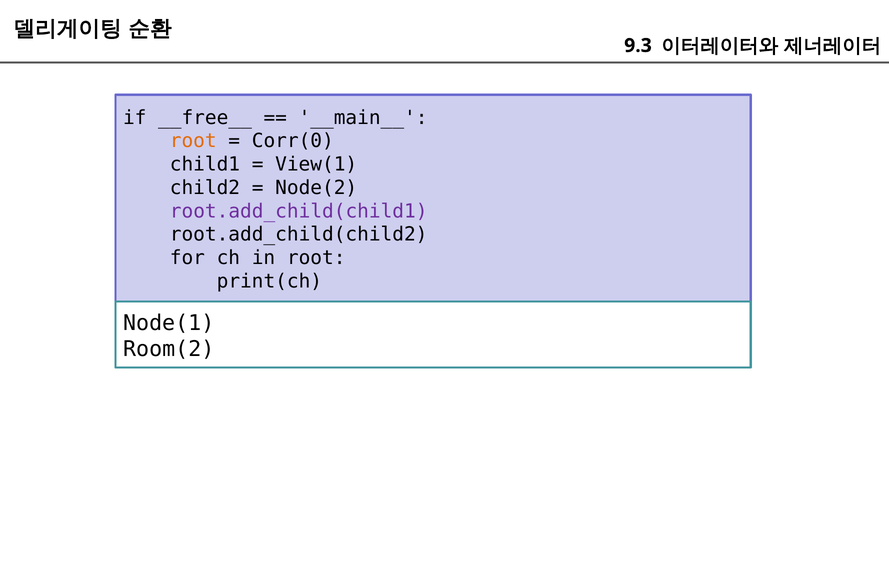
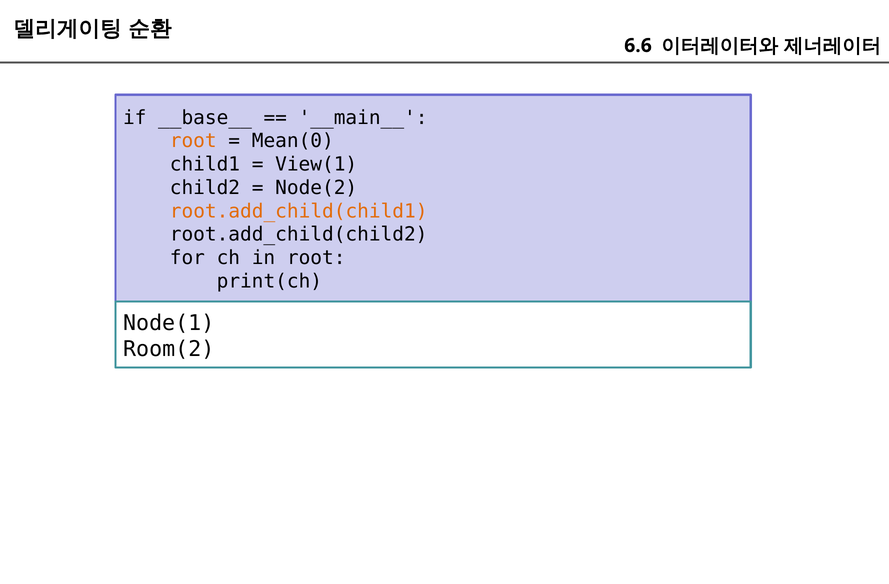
9.3: 9.3 -> 6.6
__free__: __free__ -> __base__
Corr(0: Corr(0 -> Mean(0
root.add_child(child1 colour: purple -> orange
